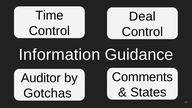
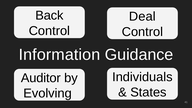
Time: Time -> Back
Comments: Comments -> Individuals
Gotchas: Gotchas -> Evolving
